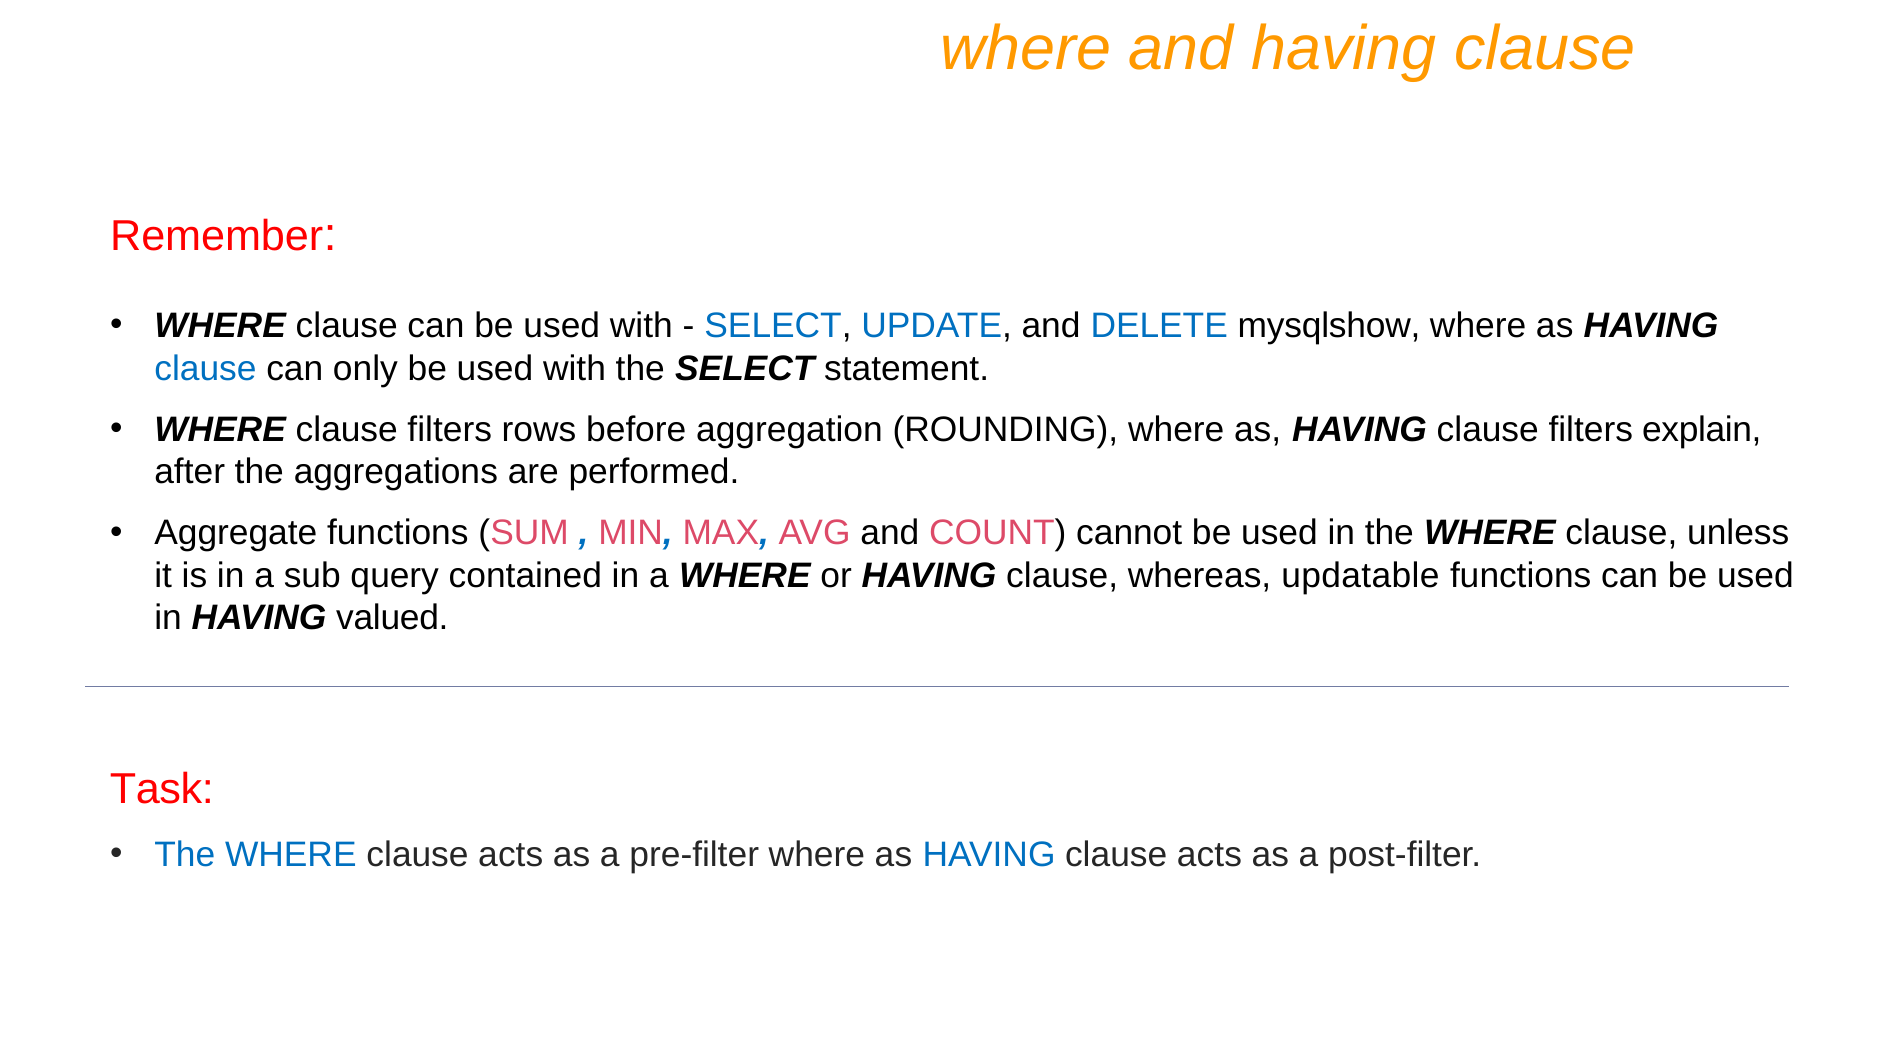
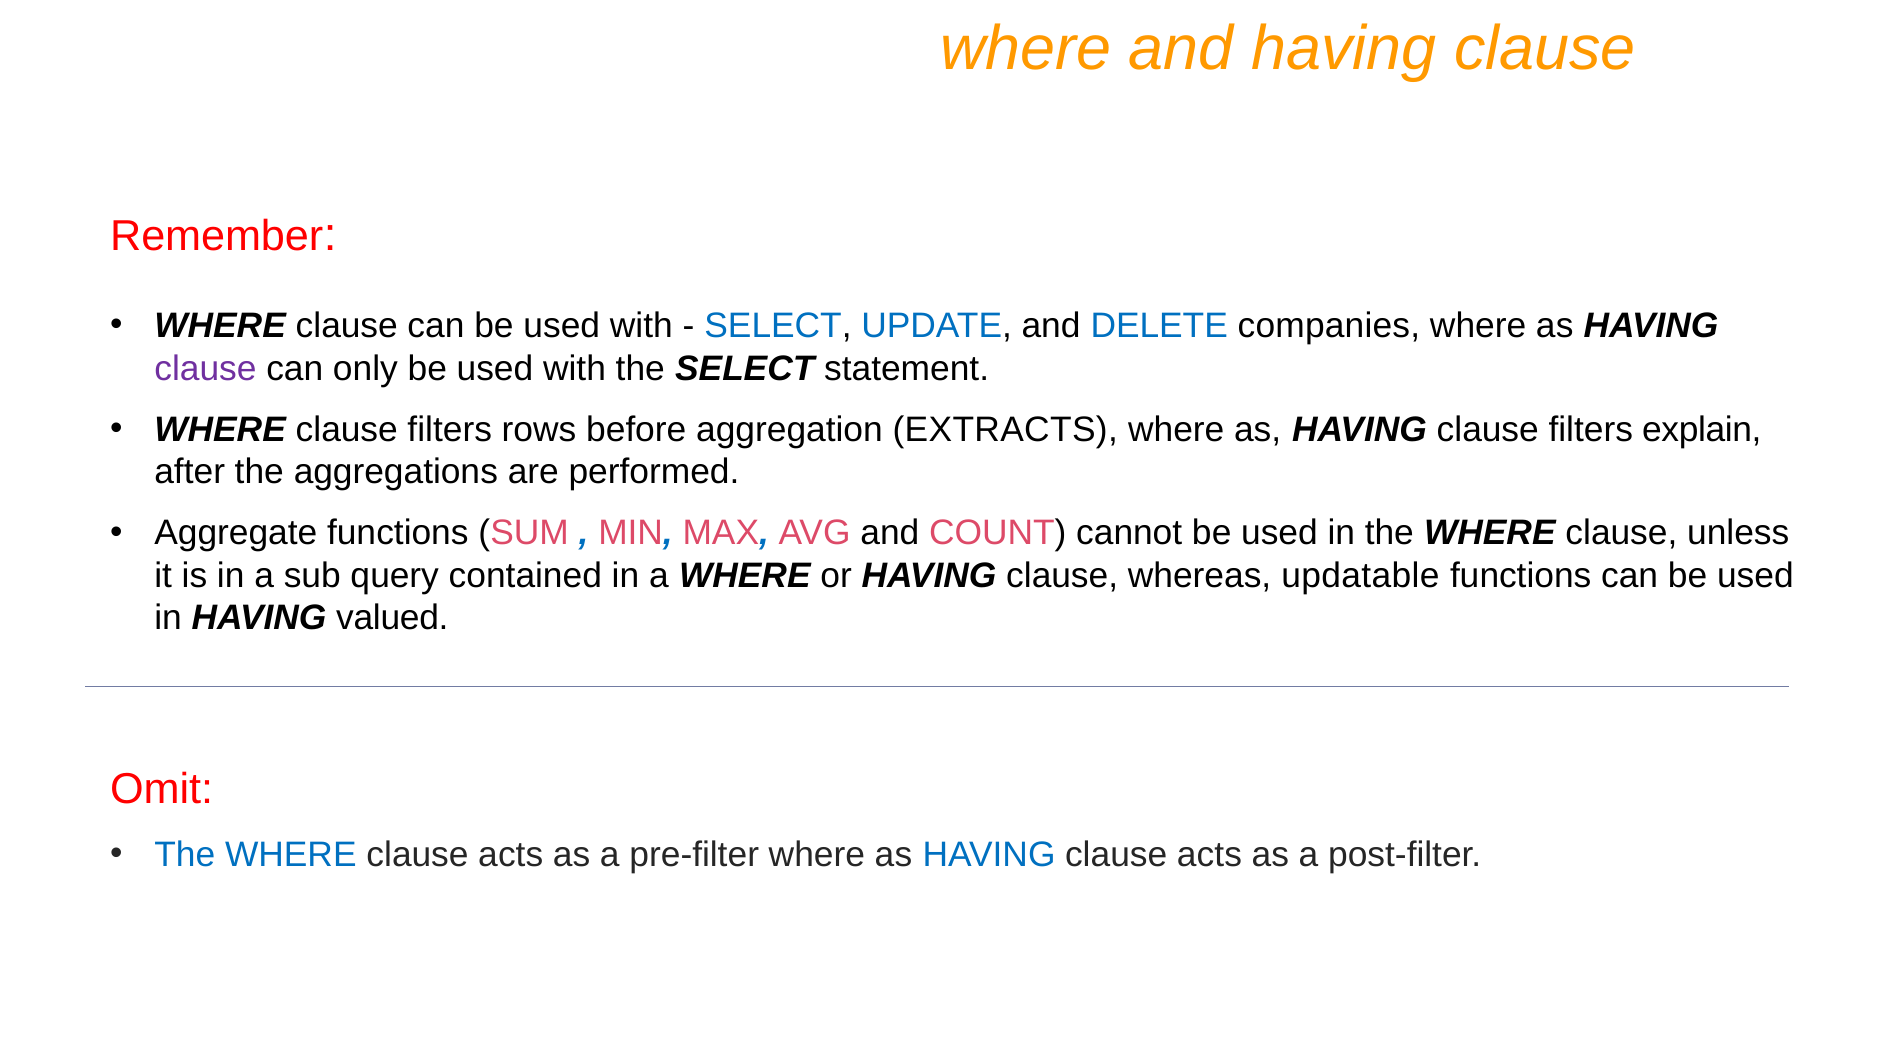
mysqlshow: mysqlshow -> companies
clause at (205, 368) colour: blue -> purple
ROUNDING: ROUNDING -> EXTRACTS
Task: Task -> Omit
